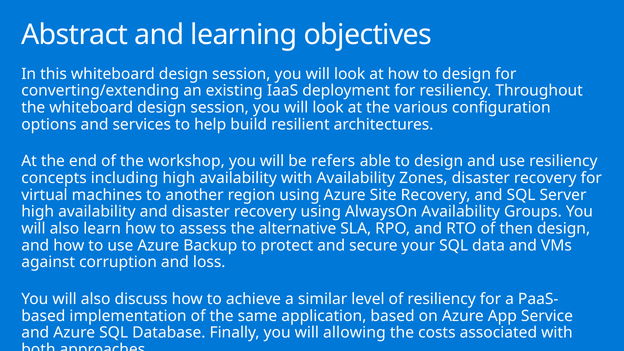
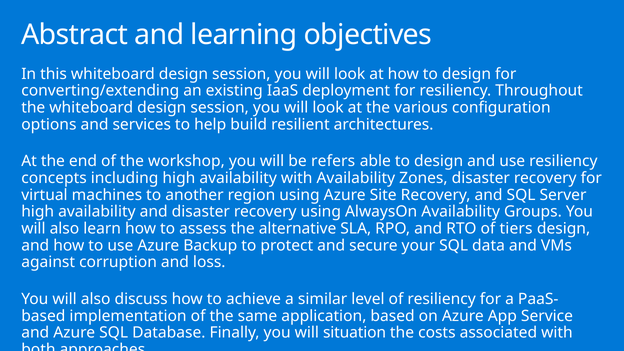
then: then -> tiers
allowing: allowing -> situation
